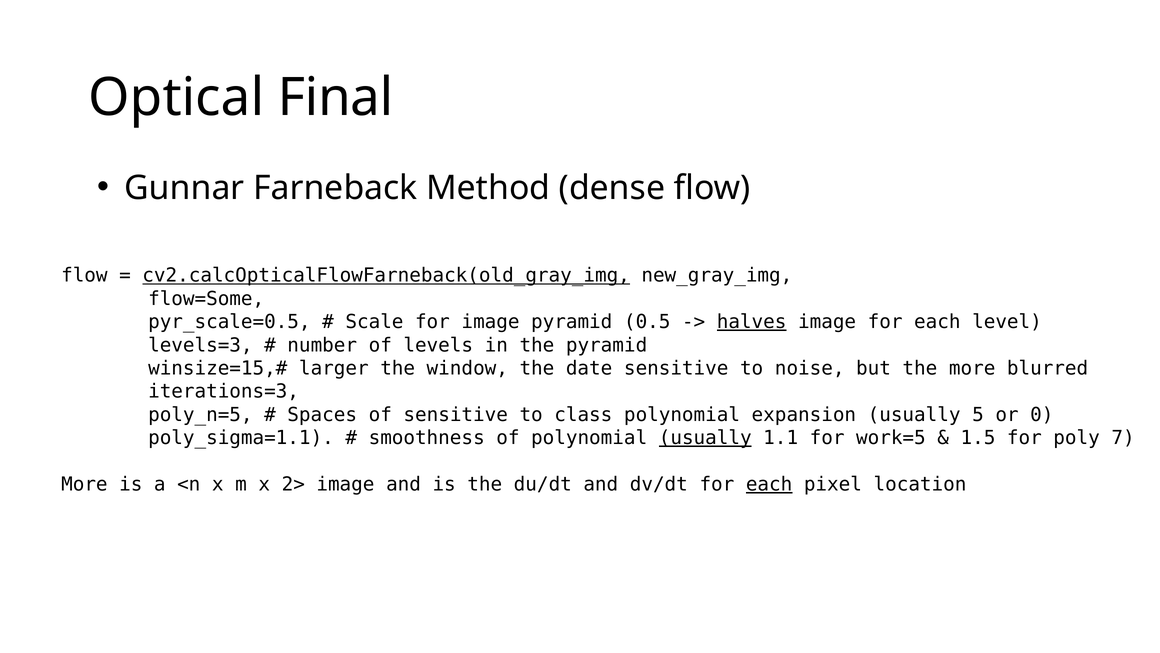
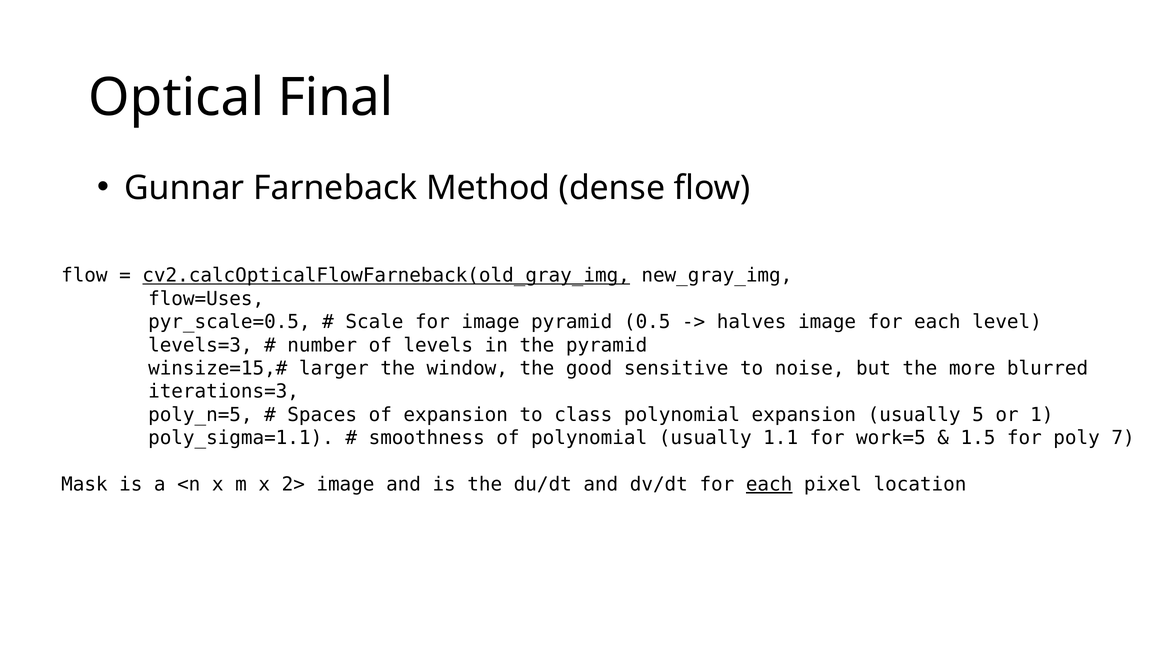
flow=Some: flow=Some -> flow=Uses
halves underline: present -> none
date: date -> good
of sensitive: sensitive -> expansion
0: 0 -> 1
usually at (705, 438) underline: present -> none
More at (84, 484): More -> Mask
